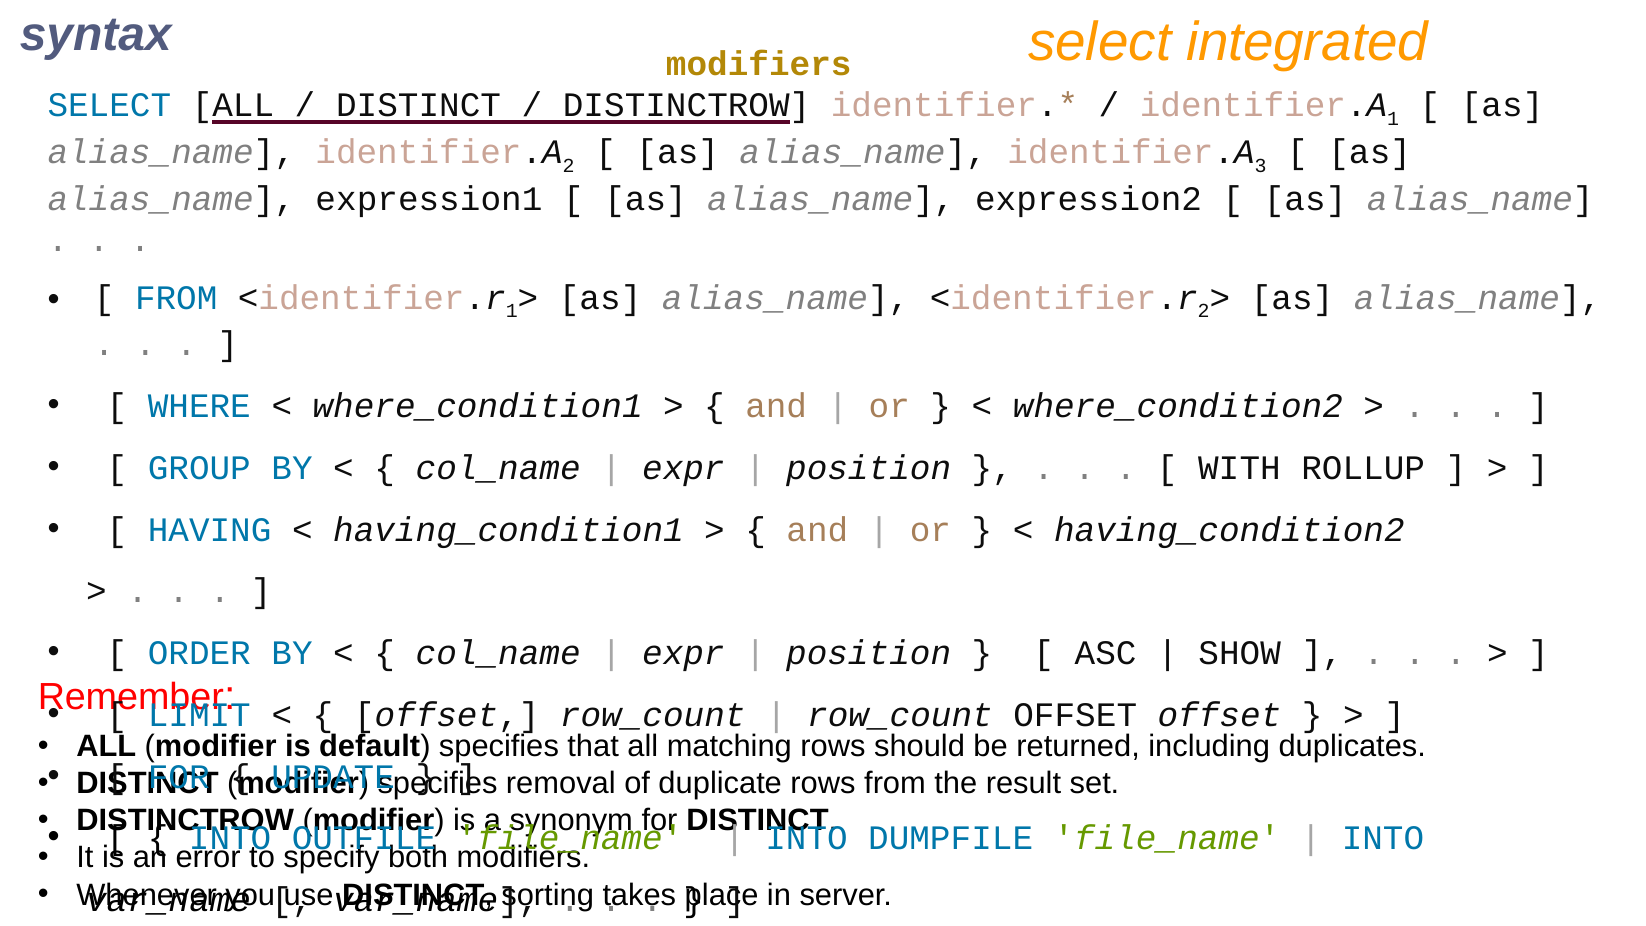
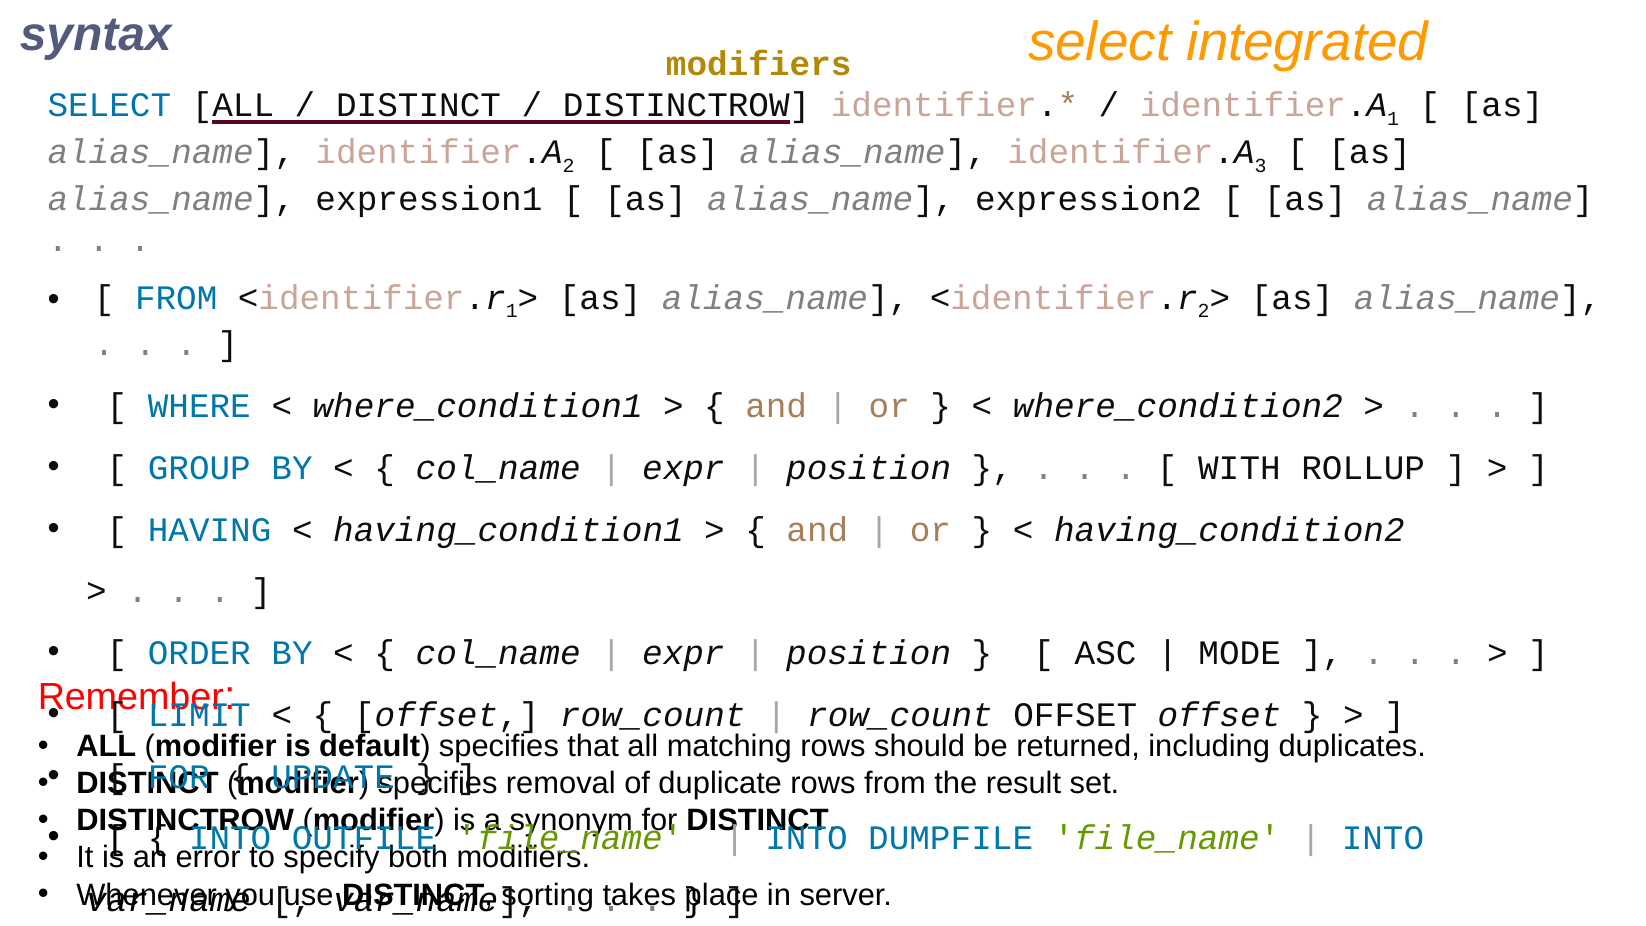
SHOW: SHOW -> MODE
